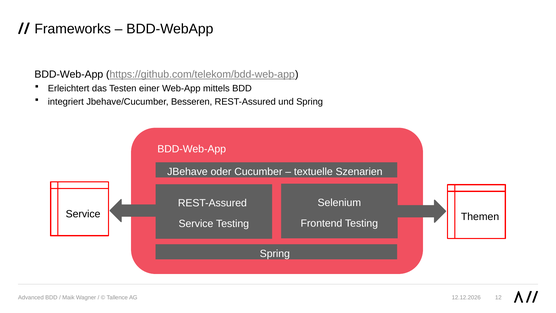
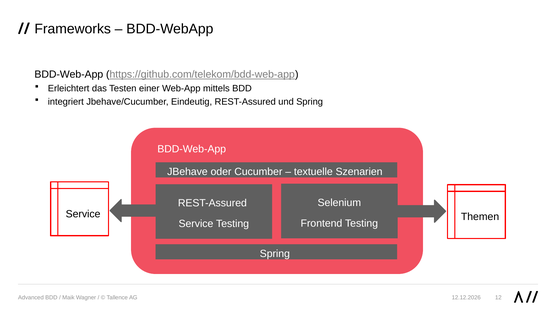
Besseren: Besseren -> Eindeutig
